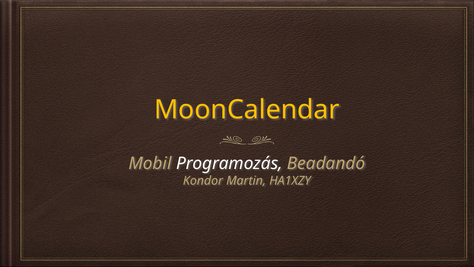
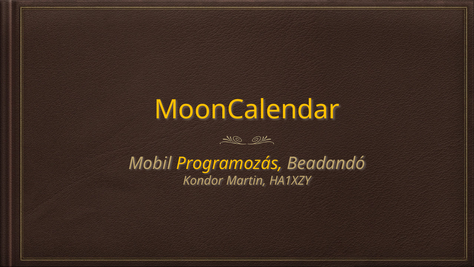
Programozás colour: white -> yellow
